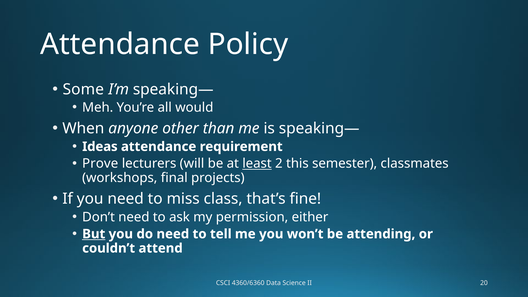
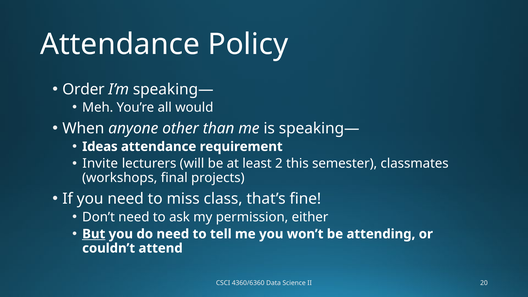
Some: Some -> Order
Prove: Prove -> Invite
least underline: present -> none
